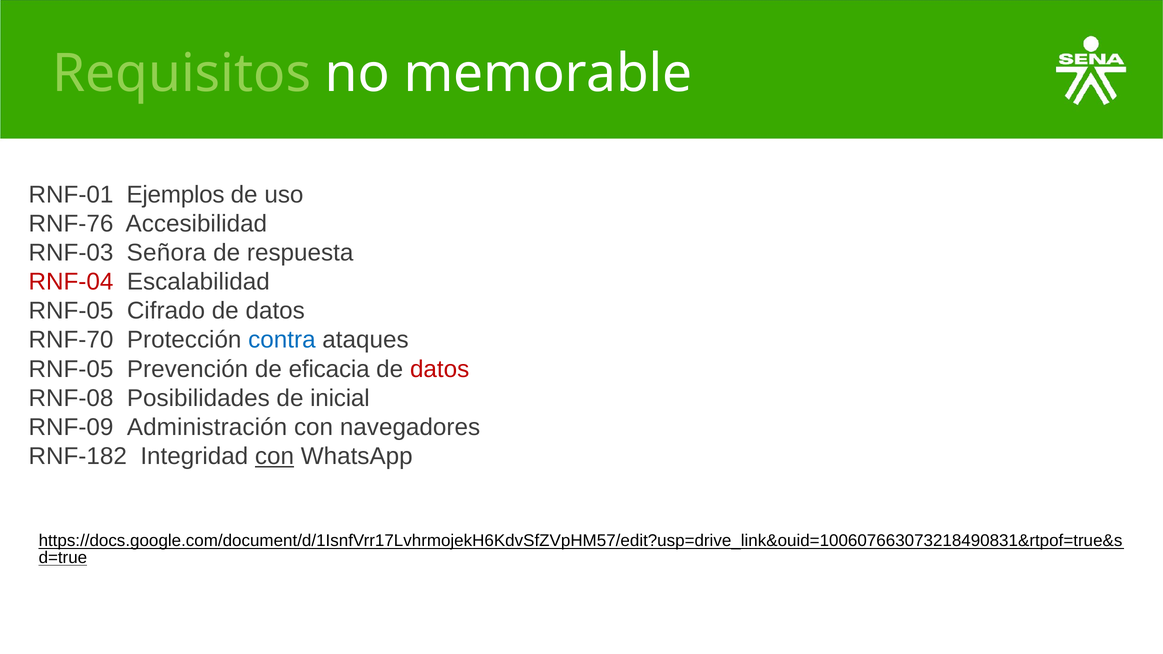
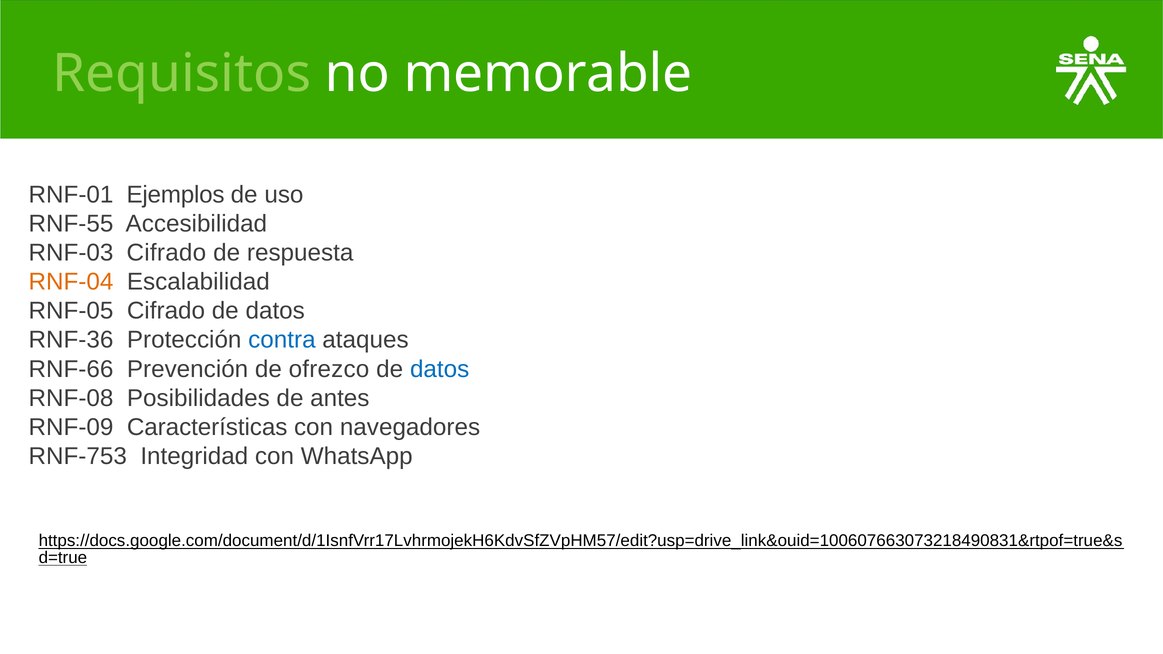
RNF-76: RNF-76 -> RNF-55
RNF-03 Señora: Señora -> Cifrado
RNF-04 colour: red -> orange
RNF-70: RNF-70 -> RNF-36
RNF-05 at (71, 369): RNF-05 -> RNF-66
eficacia: eficacia -> ofrezco
datos at (440, 369) colour: red -> blue
inicial: inicial -> antes
Administración: Administración -> Características
RNF-182: RNF-182 -> RNF-753
con at (274, 456) underline: present -> none
